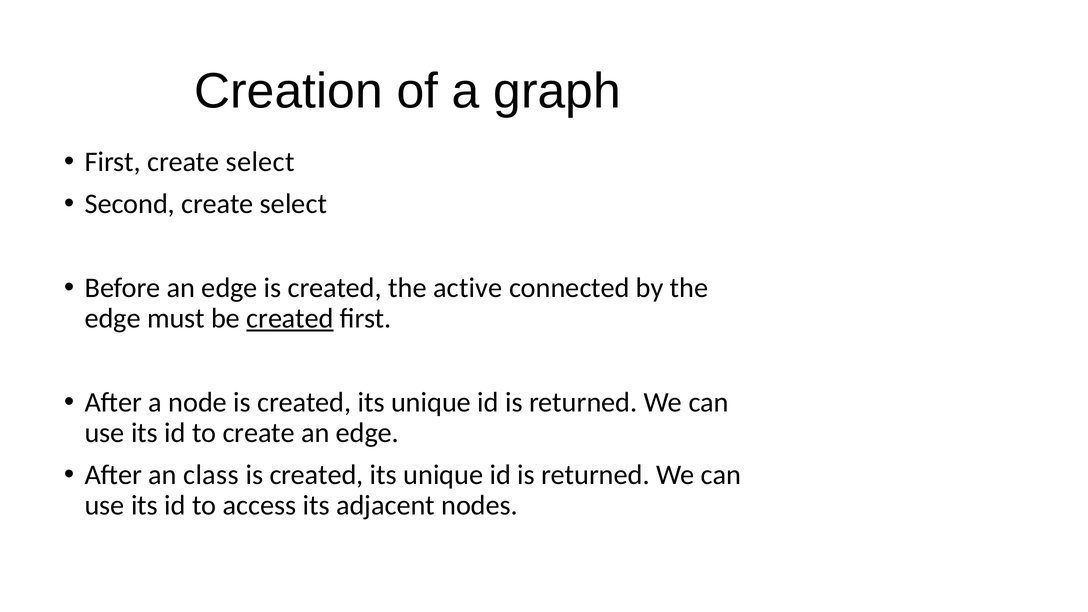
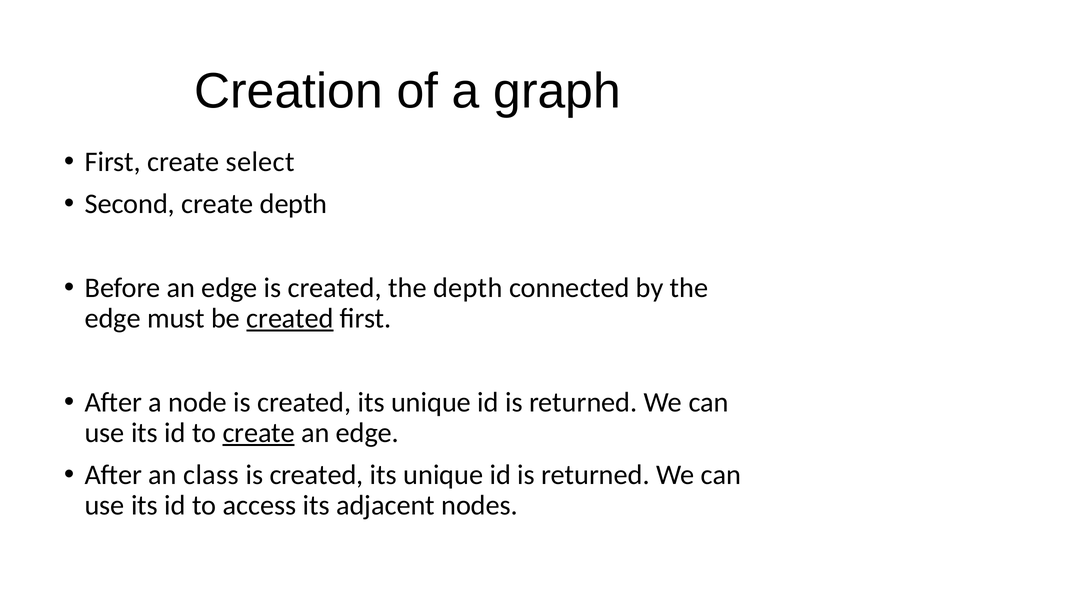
Second create select: select -> depth
the active: active -> depth
create at (259, 433) underline: none -> present
